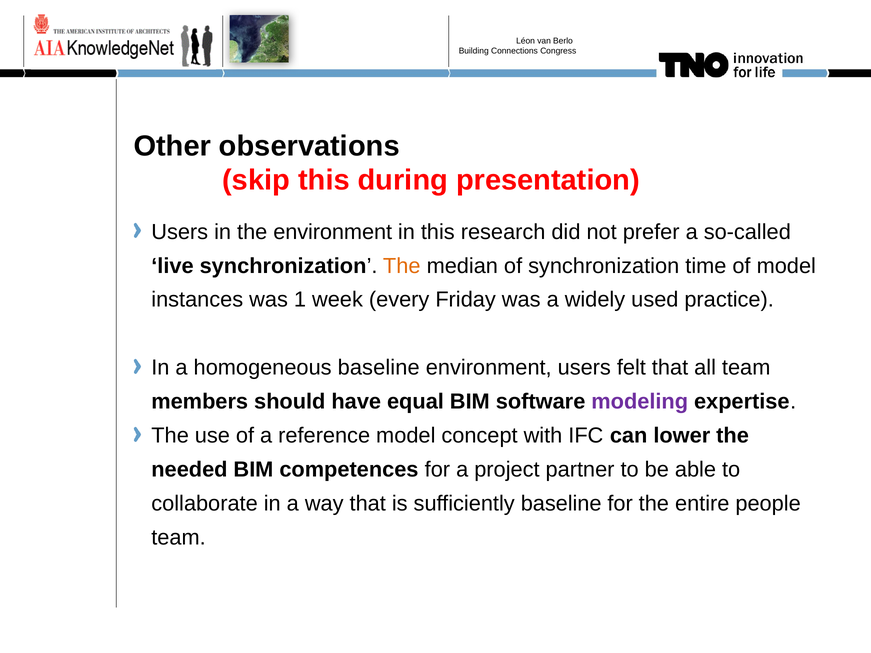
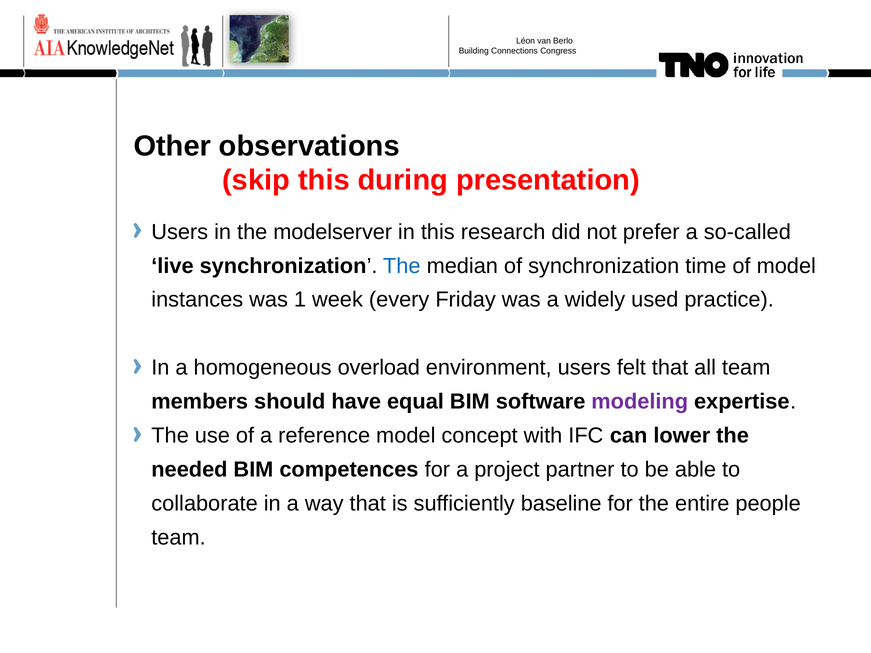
the environment: environment -> modelserver
The at (402, 266) colour: orange -> blue
homogeneous baseline: baseline -> overload
